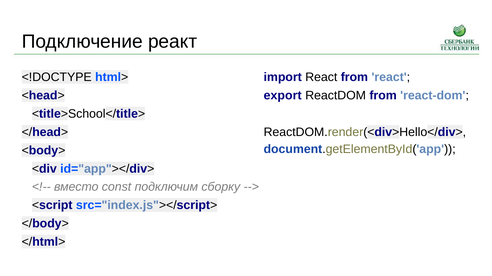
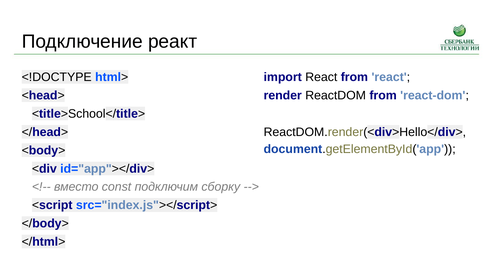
export: export -> render
